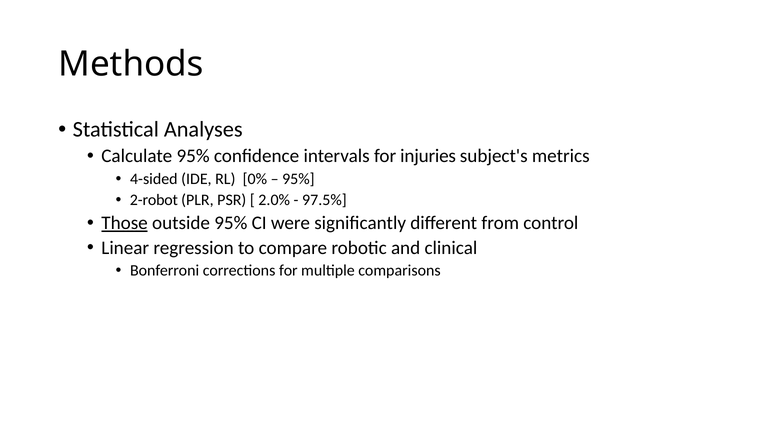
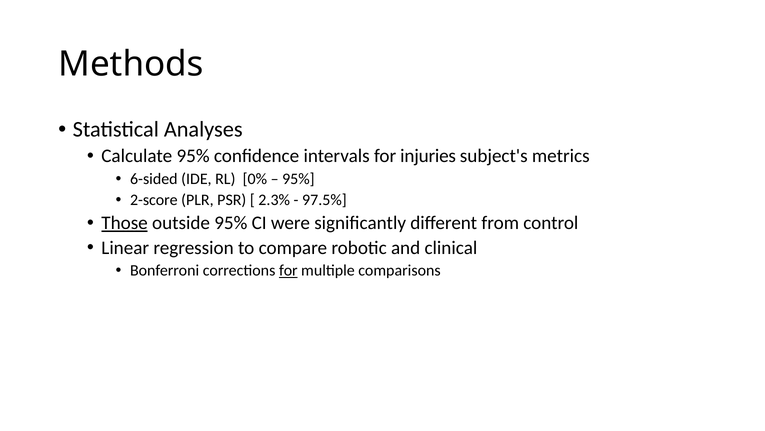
4-sided: 4-sided -> 6-sided
2-robot: 2-robot -> 2-score
2.0%: 2.0% -> 2.3%
for at (288, 270) underline: none -> present
